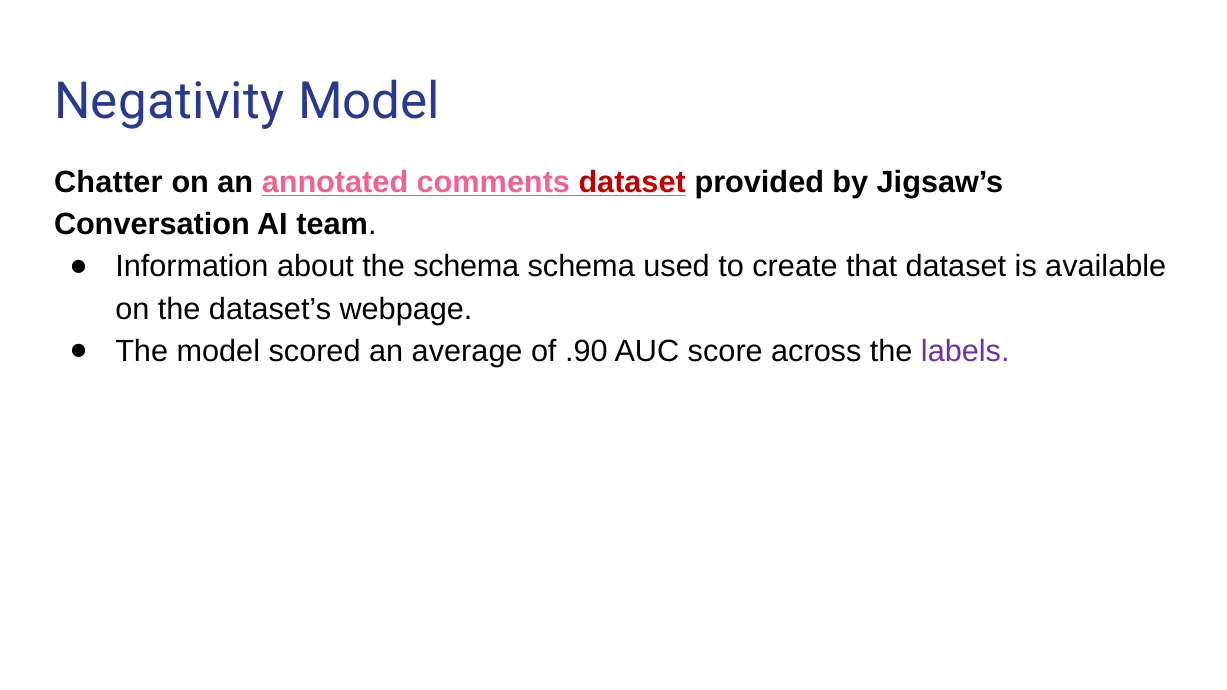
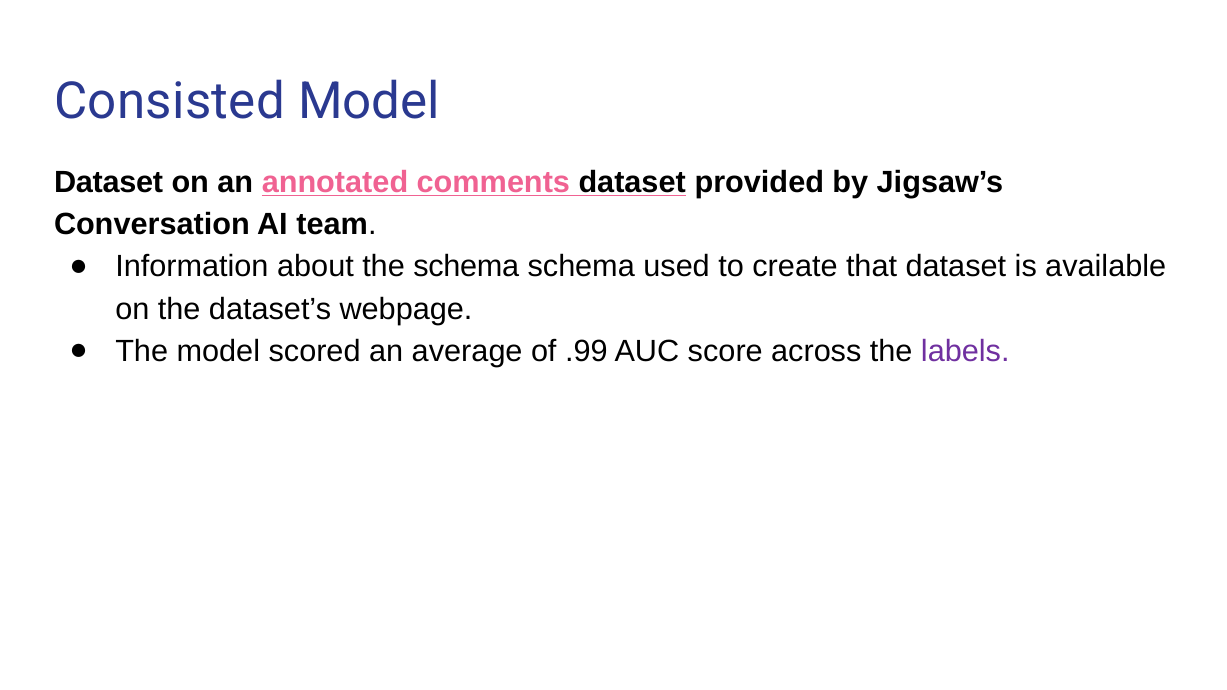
Negativity: Negativity -> Consisted
Chatter at (108, 182): Chatter -> Dataset
dataset at (632, 182) colour: red -> black
.90: .90 -> .99
